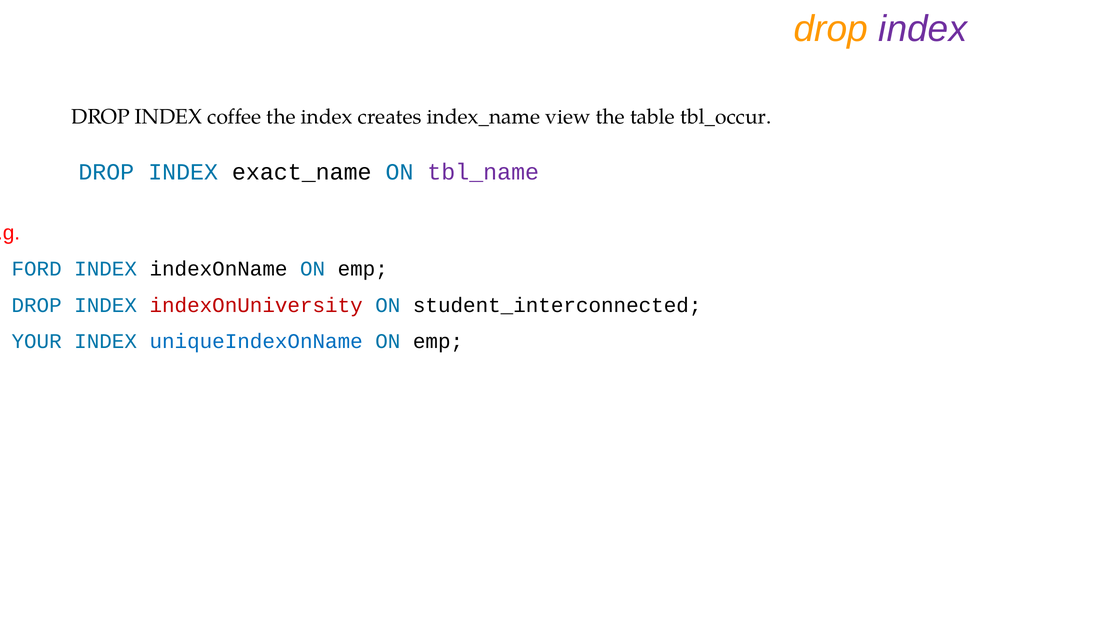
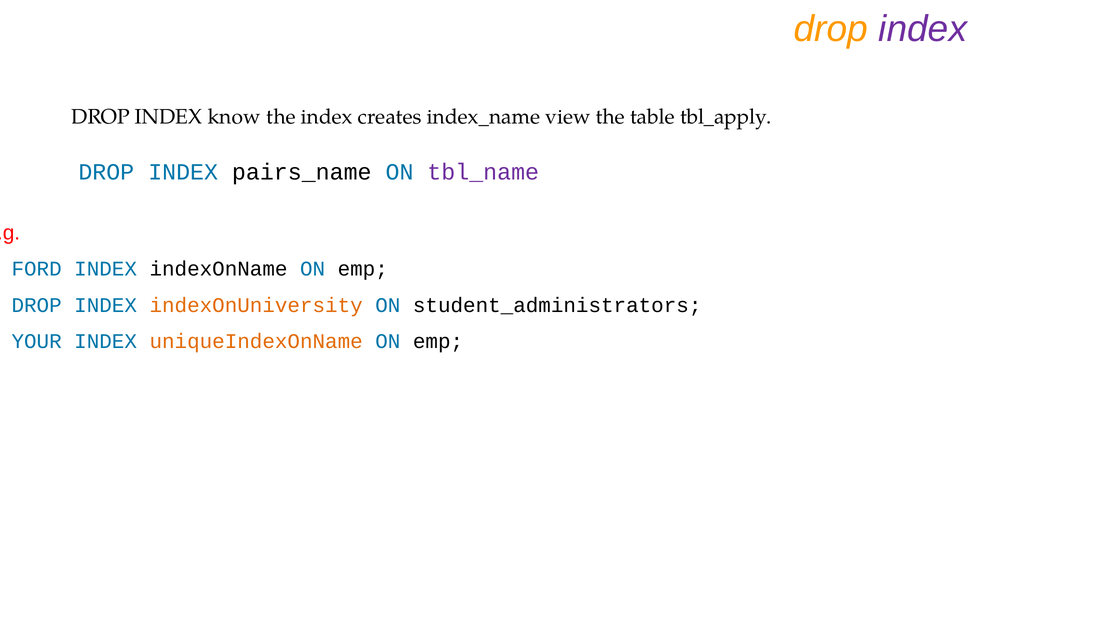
coffee: coffee -> know
tbl_occur: tbl_occur -> tbl_apply
exact_name: exact_name -> pairs_name
indexOnUniversity colour: red -> orange
student_interconnected: student_interconnected -> student_administrators
uniqueIndexOnName colour: blue -> orange
